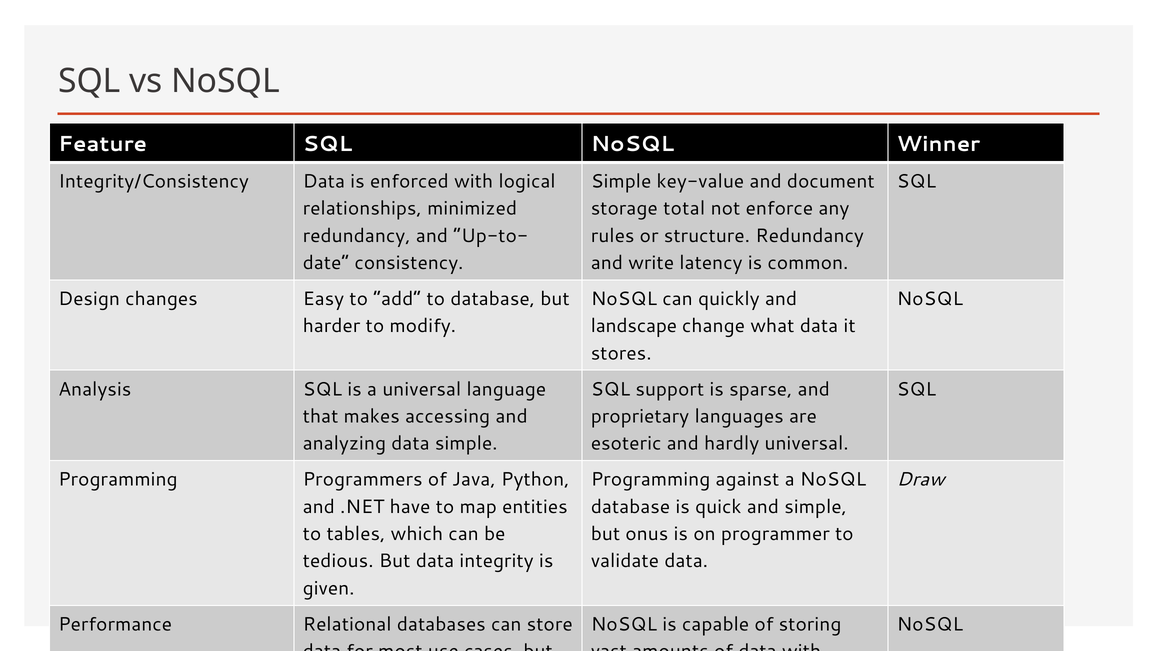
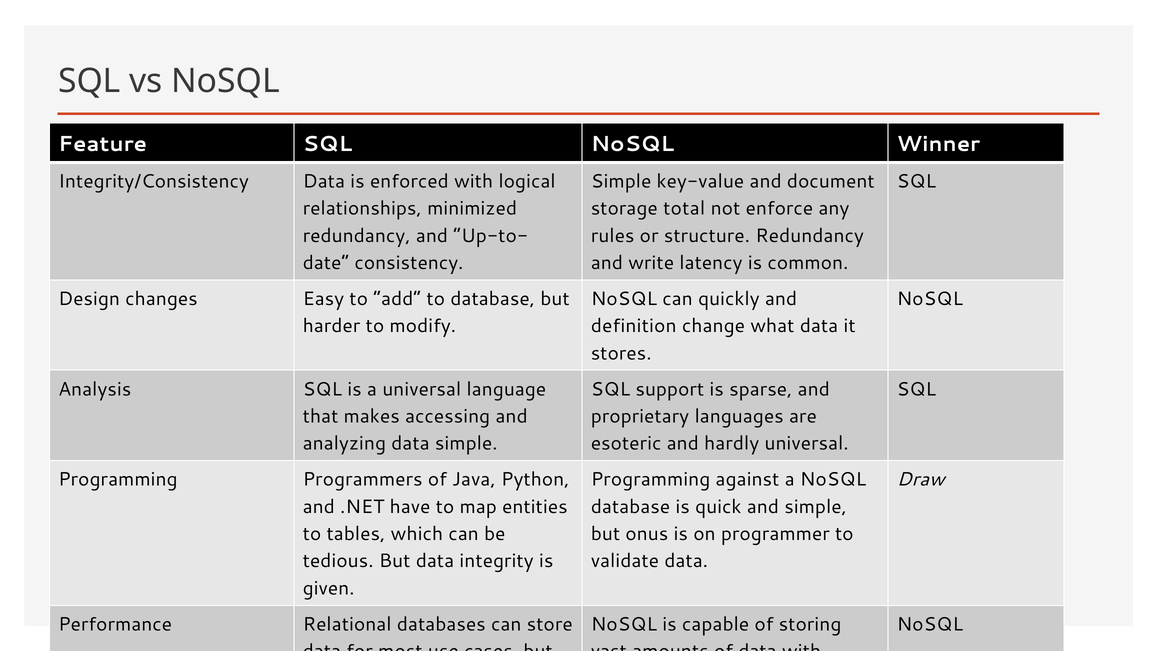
landscape: landscape -> definition
